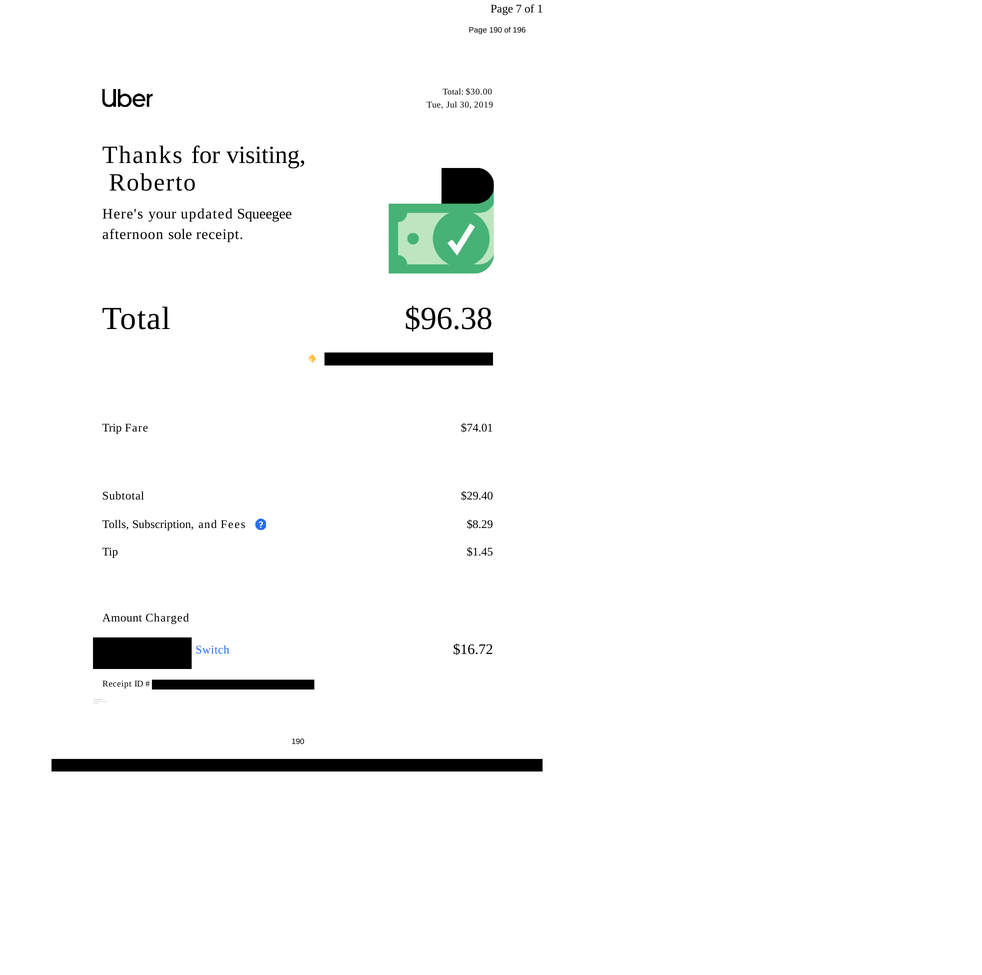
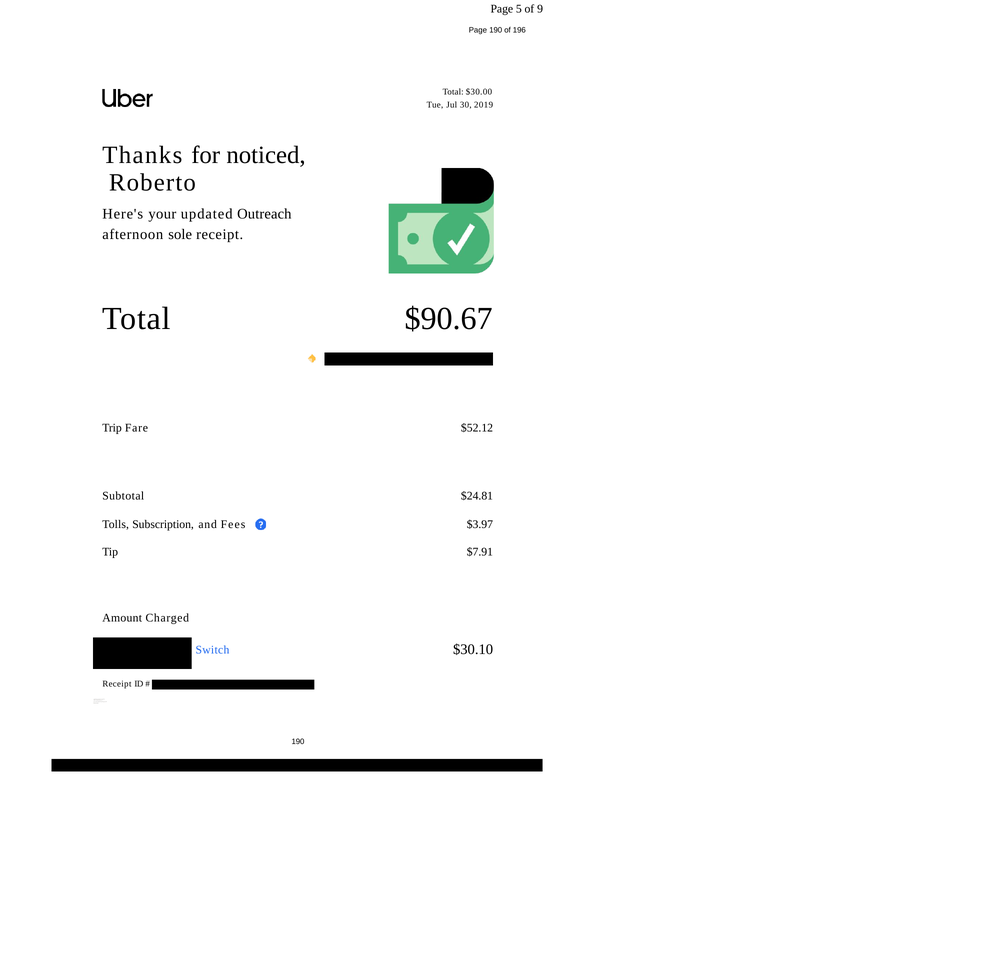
7: 7 -> 5
1: 1 -> 9
visiting: visiting -> noticed
Squeegee: Squeegee -> Outreach
$96.38: $96.38 -> $90.67
$74.01: $74.01 -> $52.12
$29.40: $29.40 -> $24.81
$8.29: $8.29 -> $3.97
$1.45: $1.45 -> $7.91
$16.72: $16.72 -> $30.10
